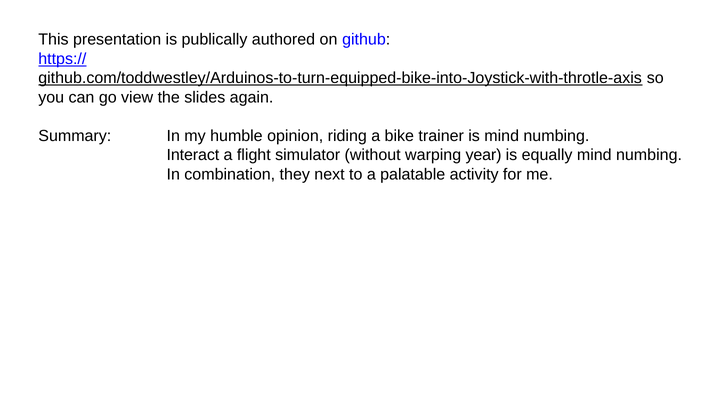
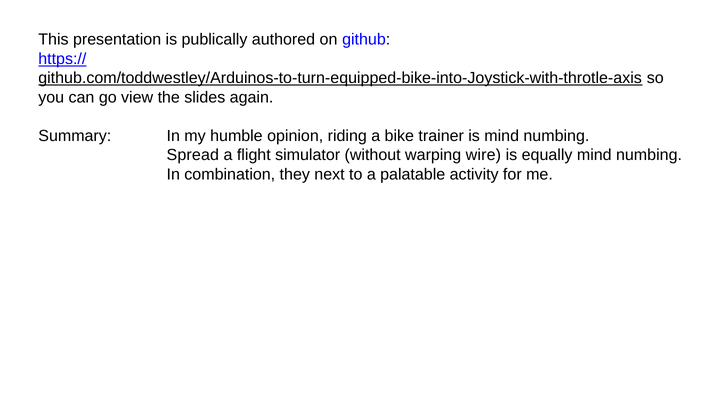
Interact: Interact -> Spread
year: year -> wire
